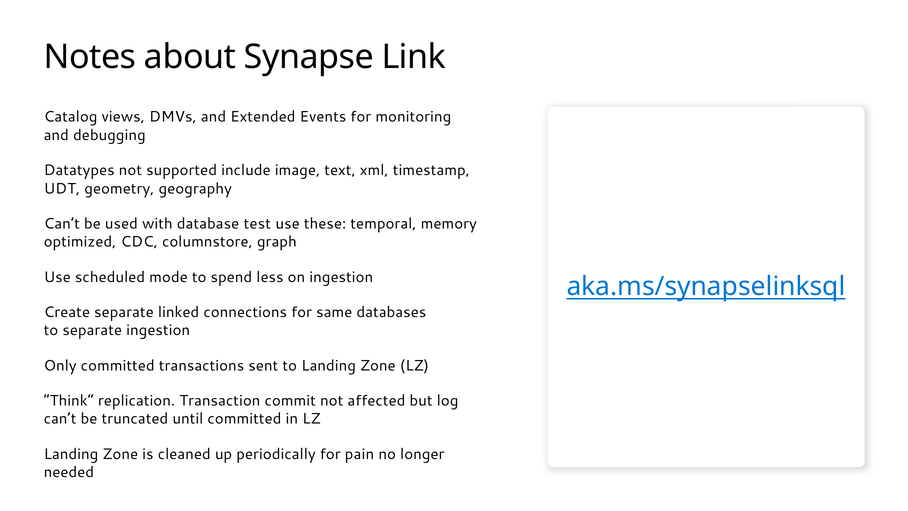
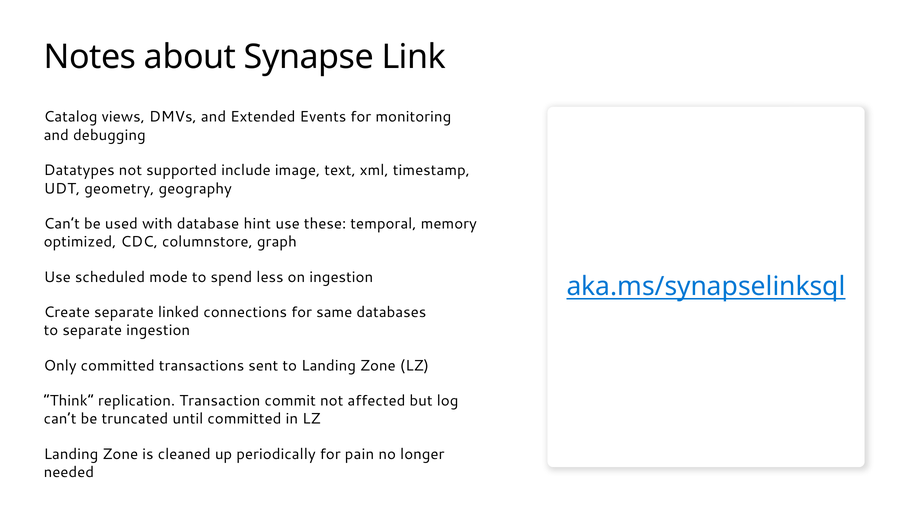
test: test -> hint
